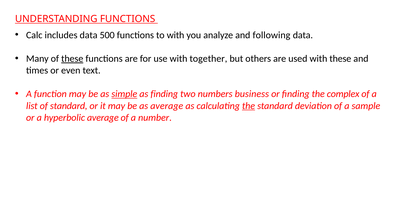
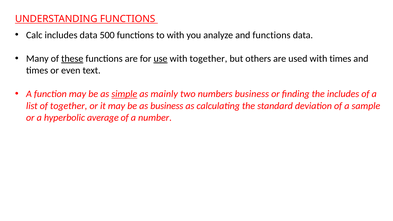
and following: following -> functions
use underline: none -> present
with these: these -> times
as finding: finding -> mainly
the complex: complex -> includes
of standard: standard -> together
as average: average -> business
the at (249, 106) underline: present -> none
